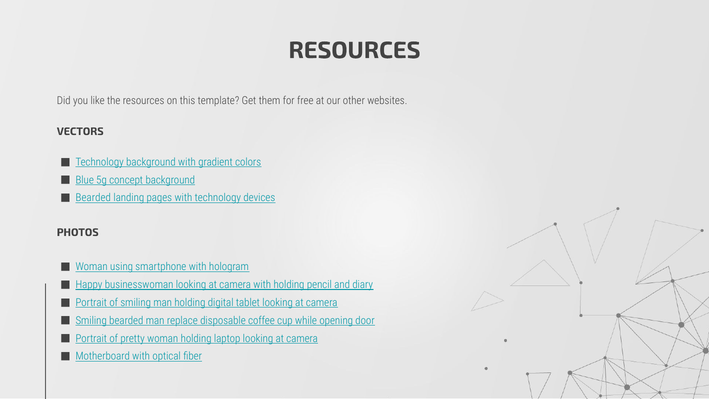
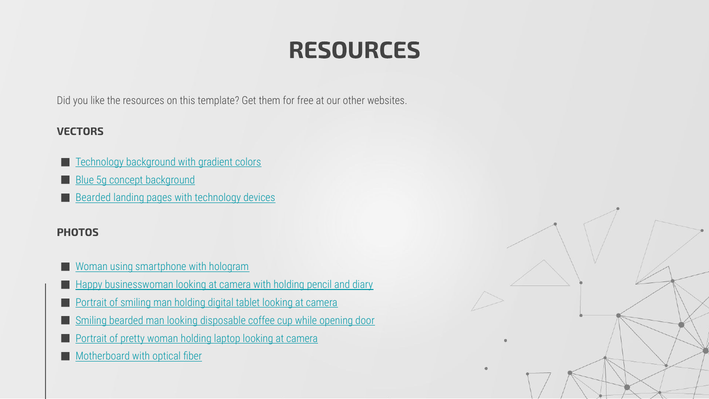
man replace: replace -> looking
